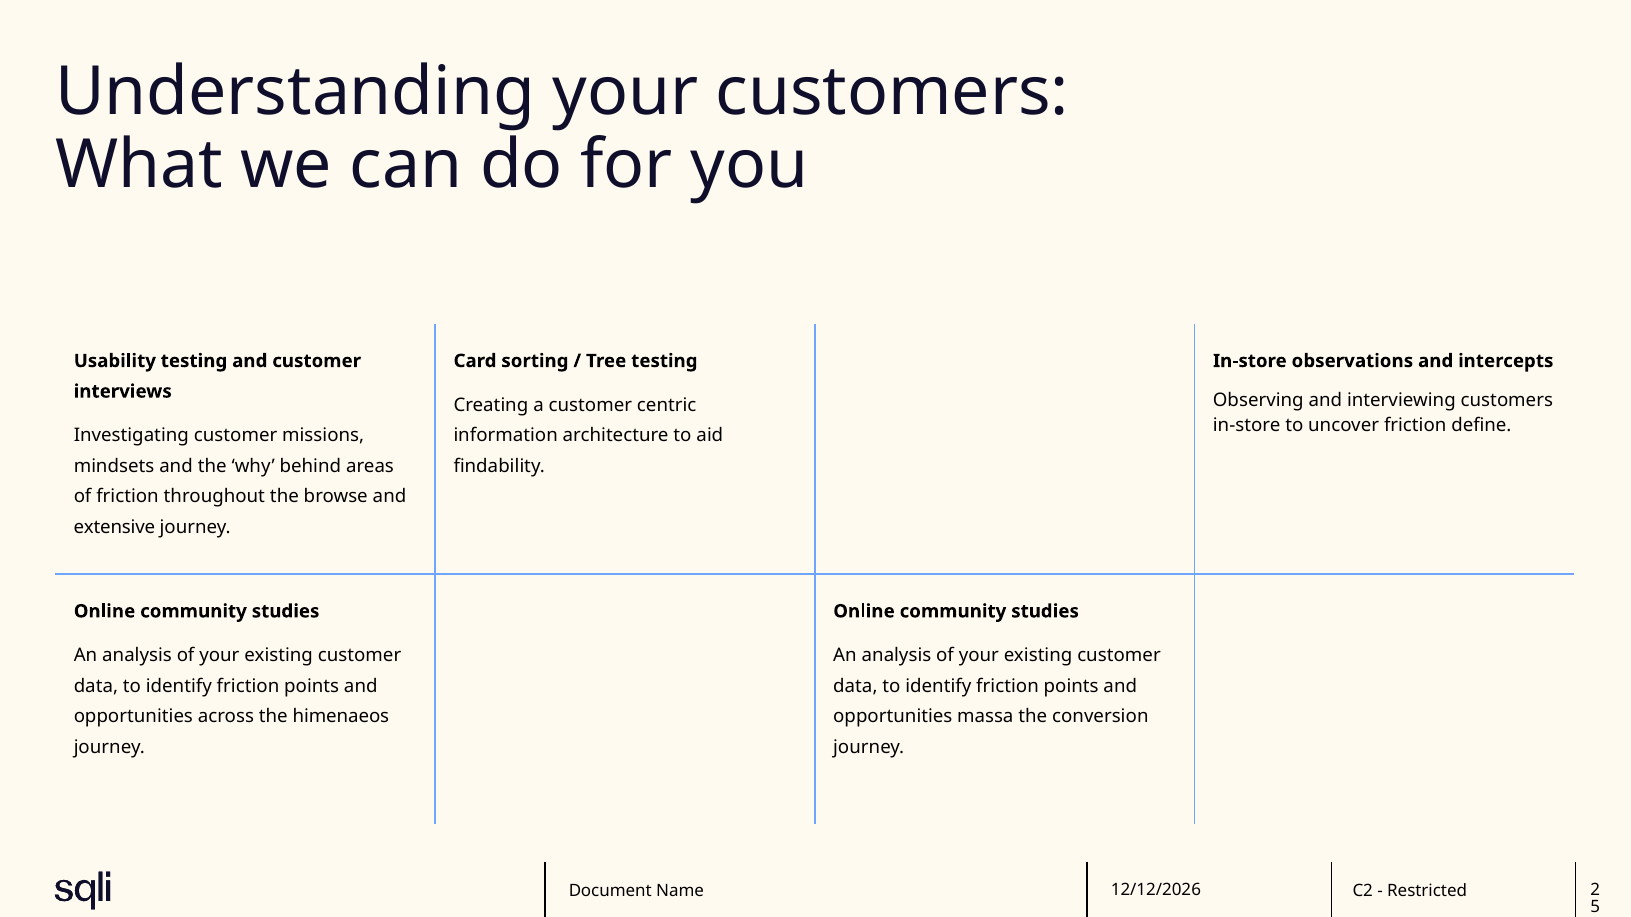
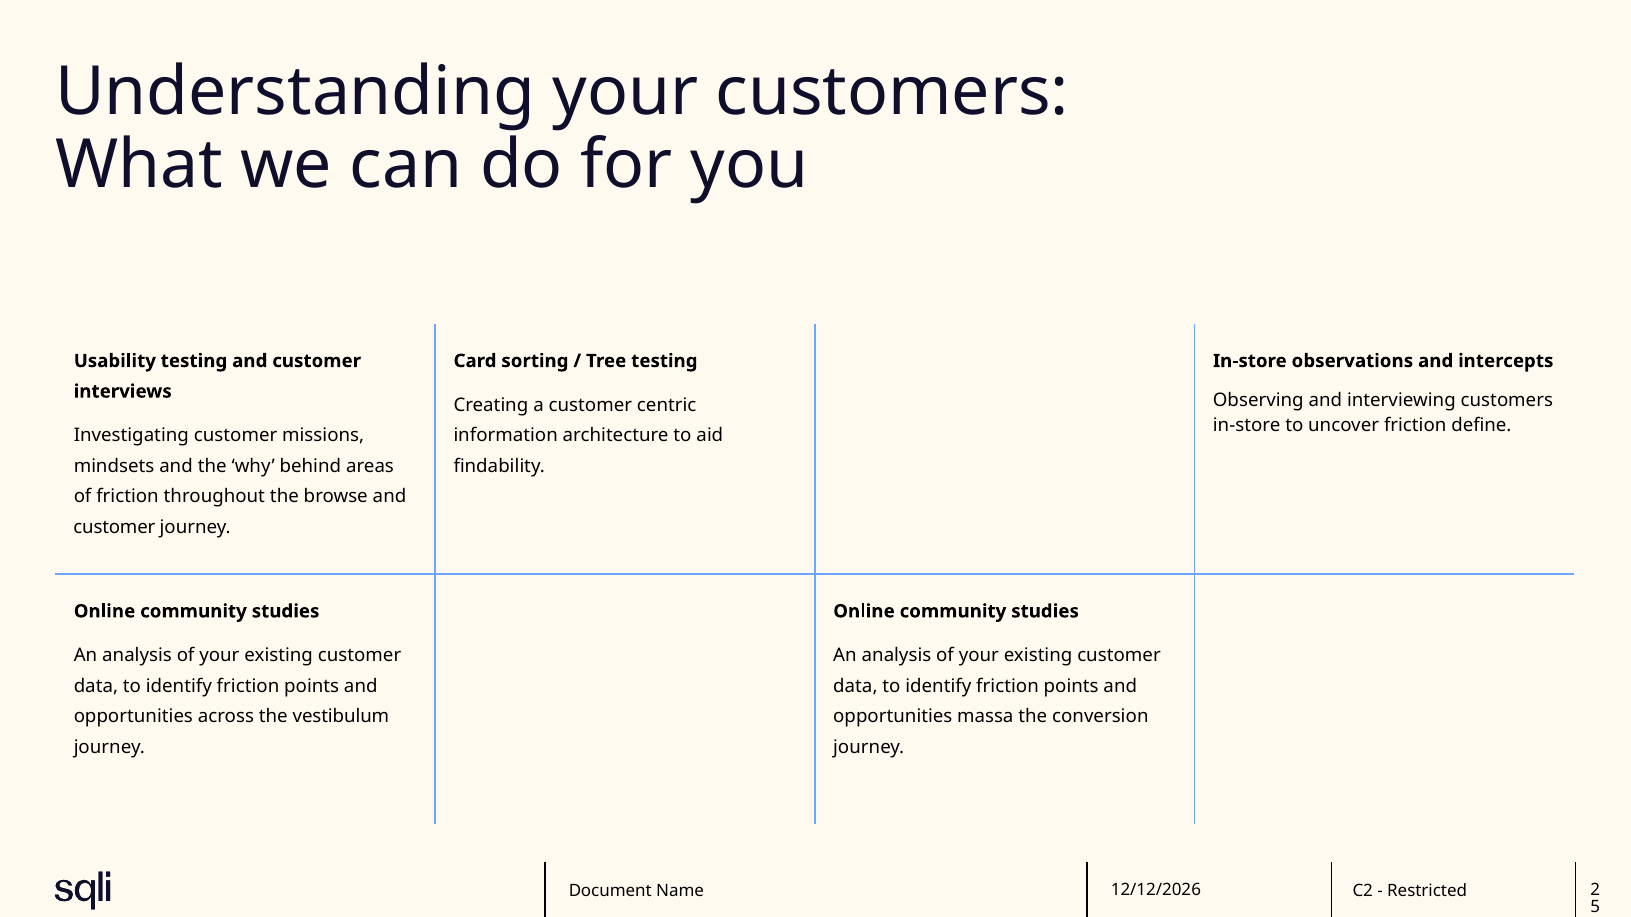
extensive at (114, 527): extensive -> customer
himenaeos: himenaeos -> vestibulum
